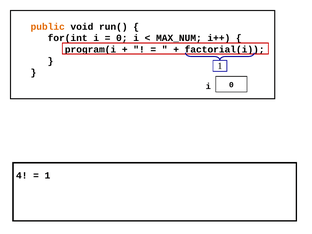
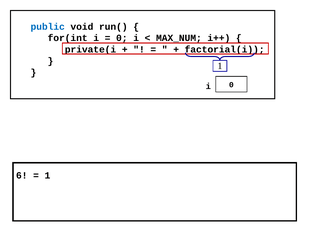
public colour: orange -> blue
program(i: program(i -> private(i
4: 4 -> 6
